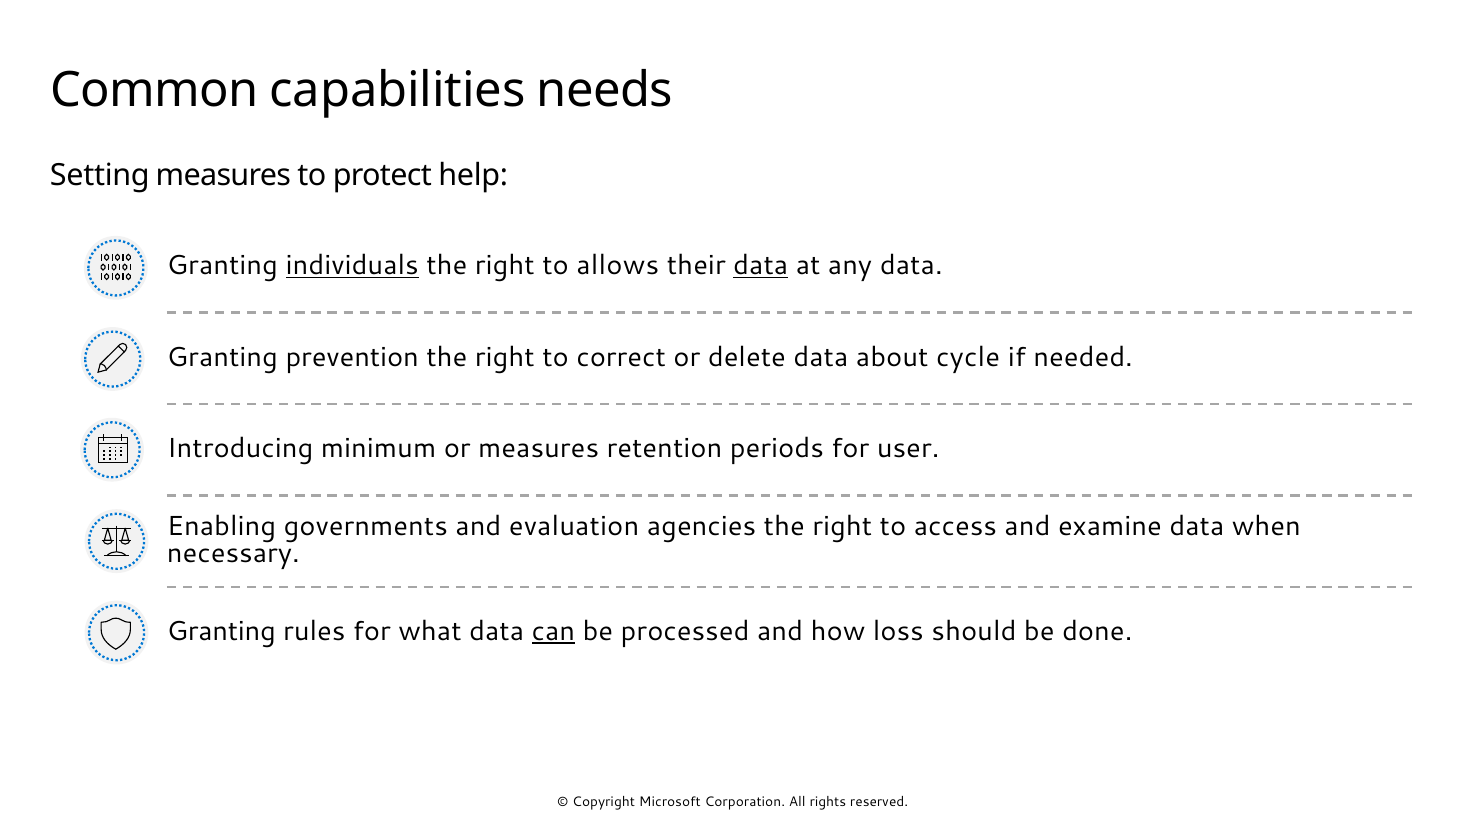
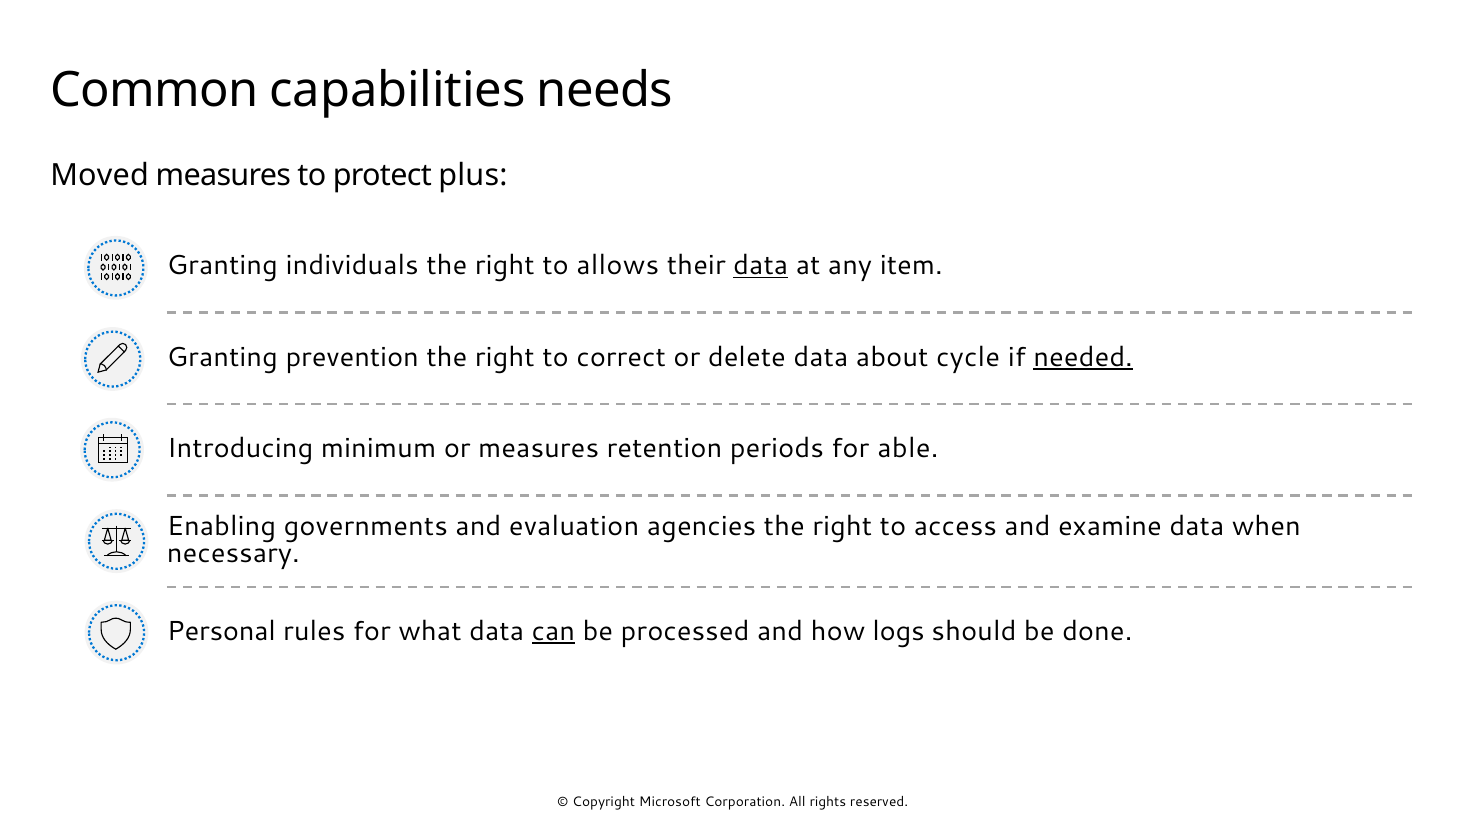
Setting: Setting -> Moved
help: help -> plus
individuals underline: present -> none
any data: data -> item
needed underline: none -> present
user: user -> able
Granting at (221, 632): Granting -> Personal
loss: loss -> logs
